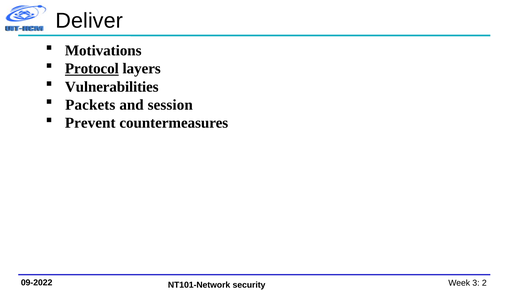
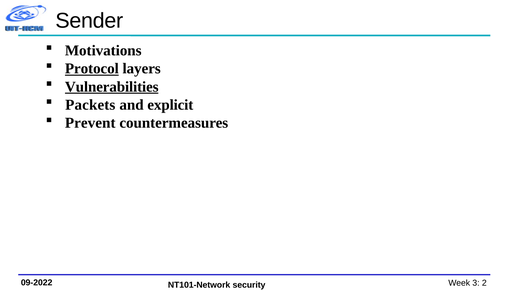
Deliver: Deliver -> Sender
Vulnerabilities underline: none -> present
session: session -> explicit
